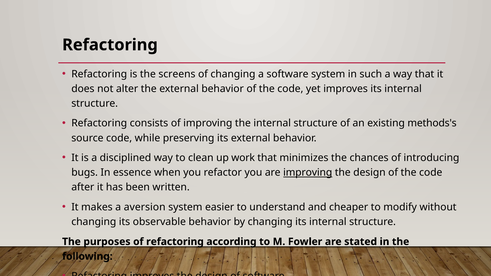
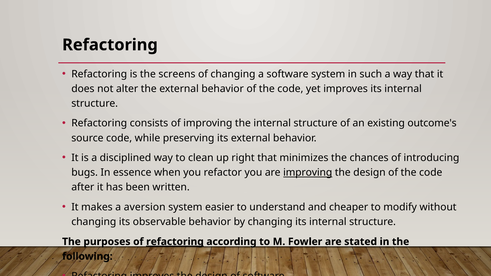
methods's: methods's -> outcome's
work: work -> right
refactoring at (175, 242) underline: none -> present
